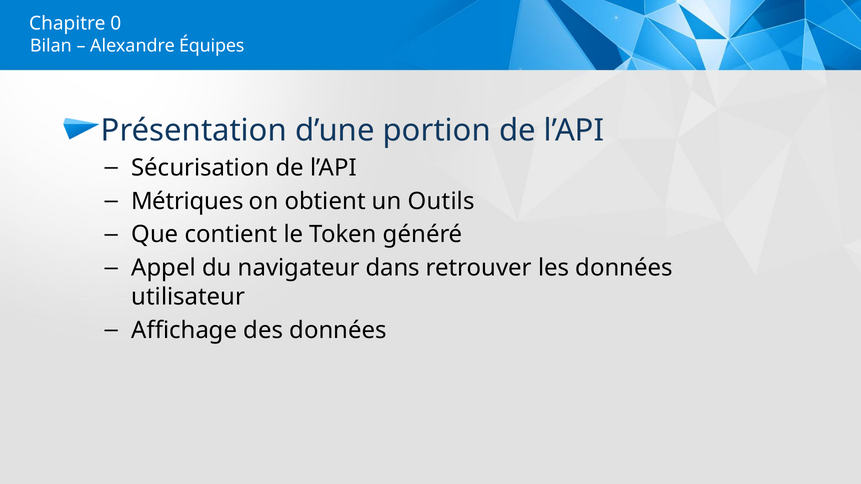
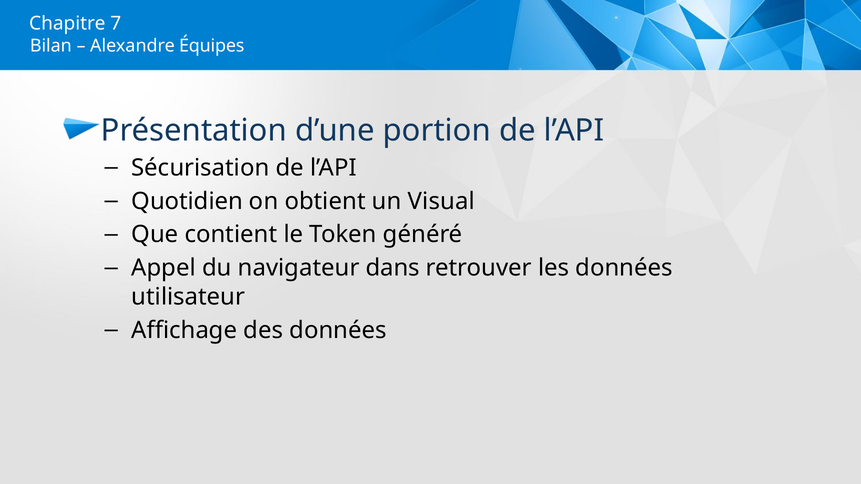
0: 0 -> 7
Métriques: Métriques -> Quotidien
Outils: Outils -> Visual
